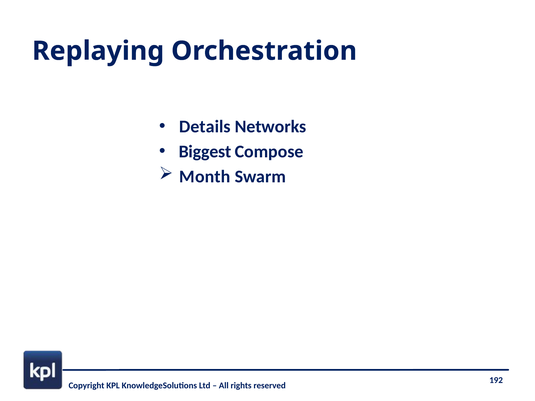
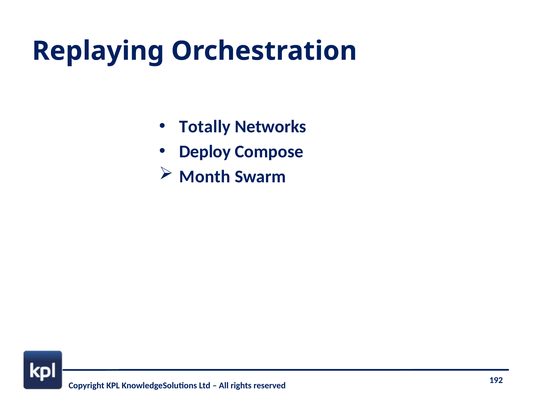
Details: Details -> Totally
Biggest: Biggest -> Deploy
